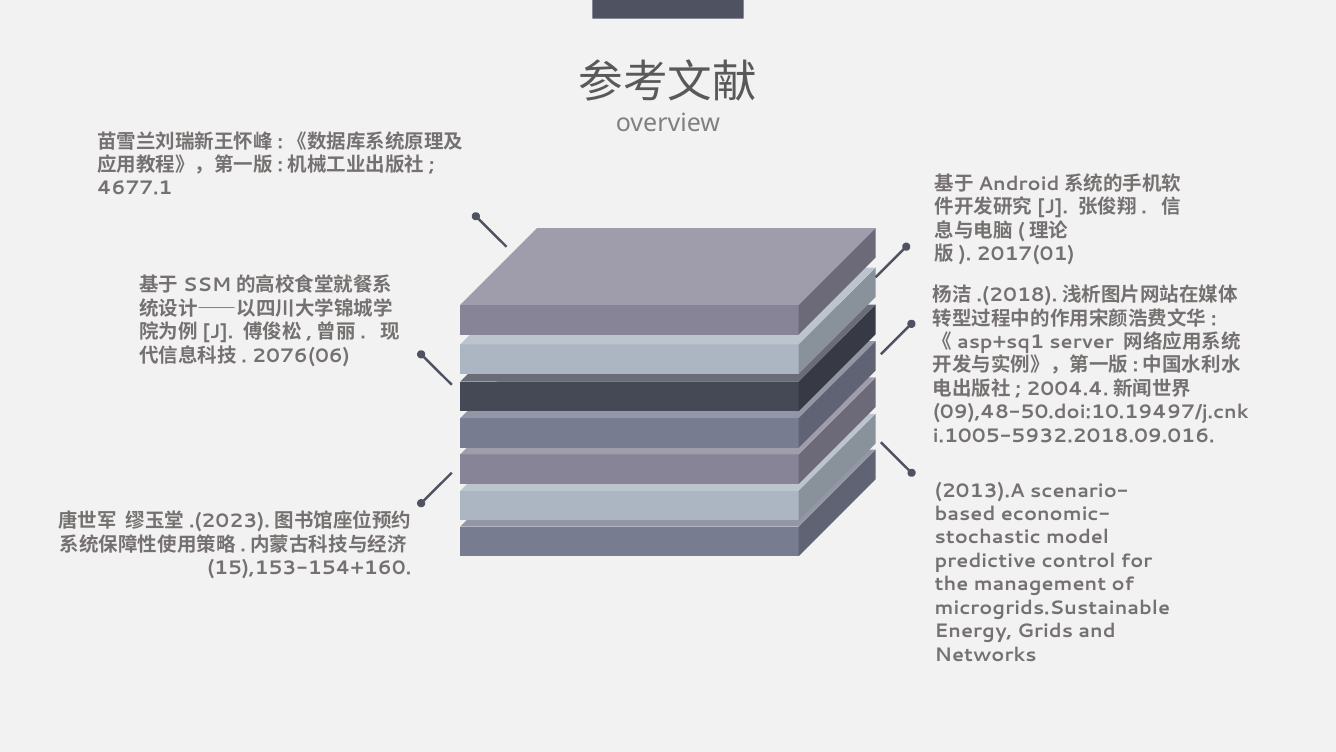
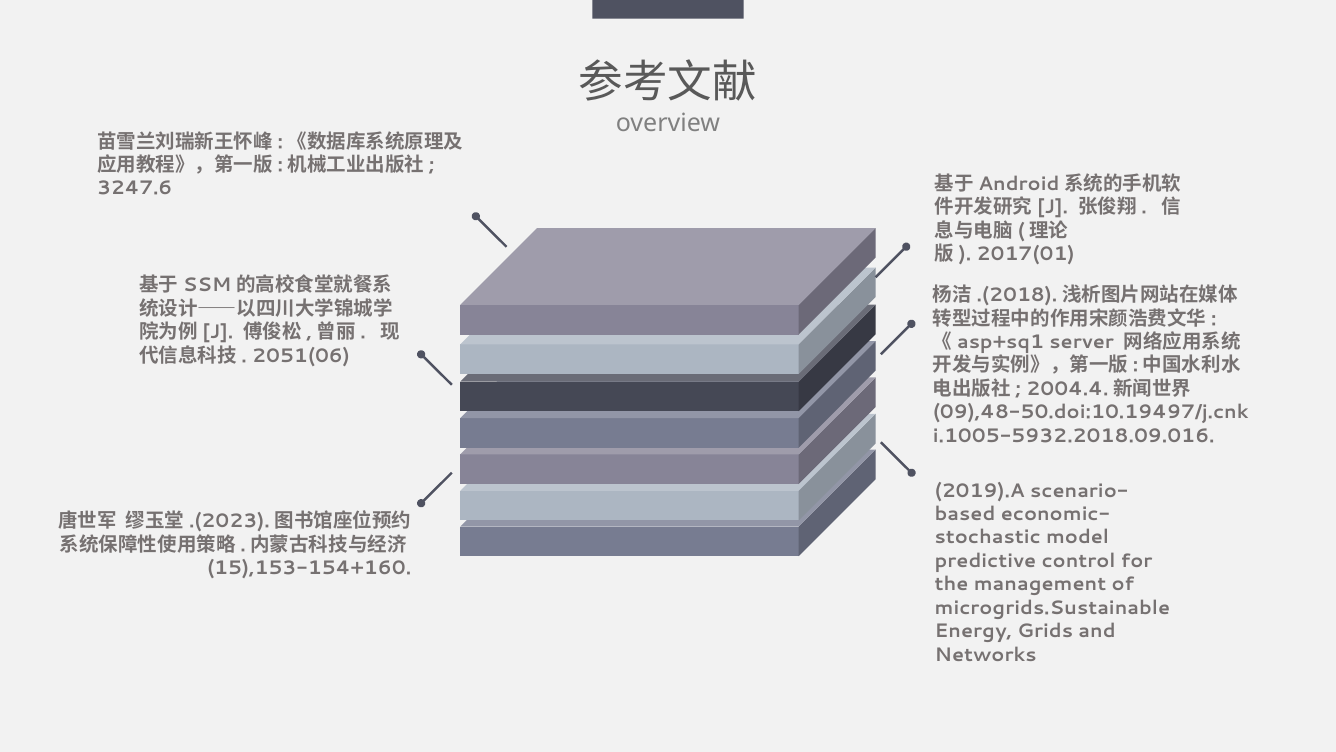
4677.1: 4677.1 -> 3247.6
2076(06: 2076(06 -> 2051(06
2013).A: 2013).A -> 2019).A
